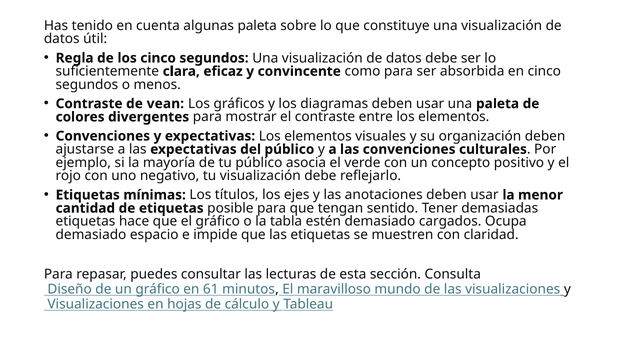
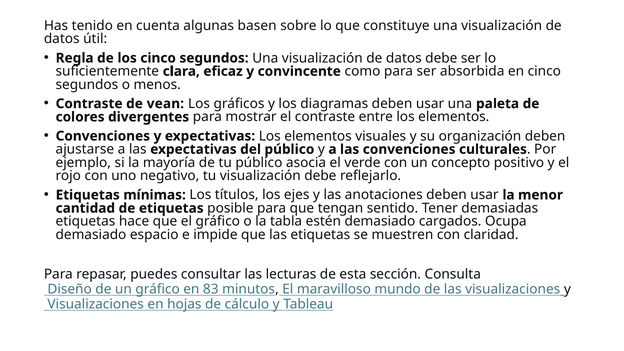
algunas paleta: paleta -> basen
61: 61 -> 83
